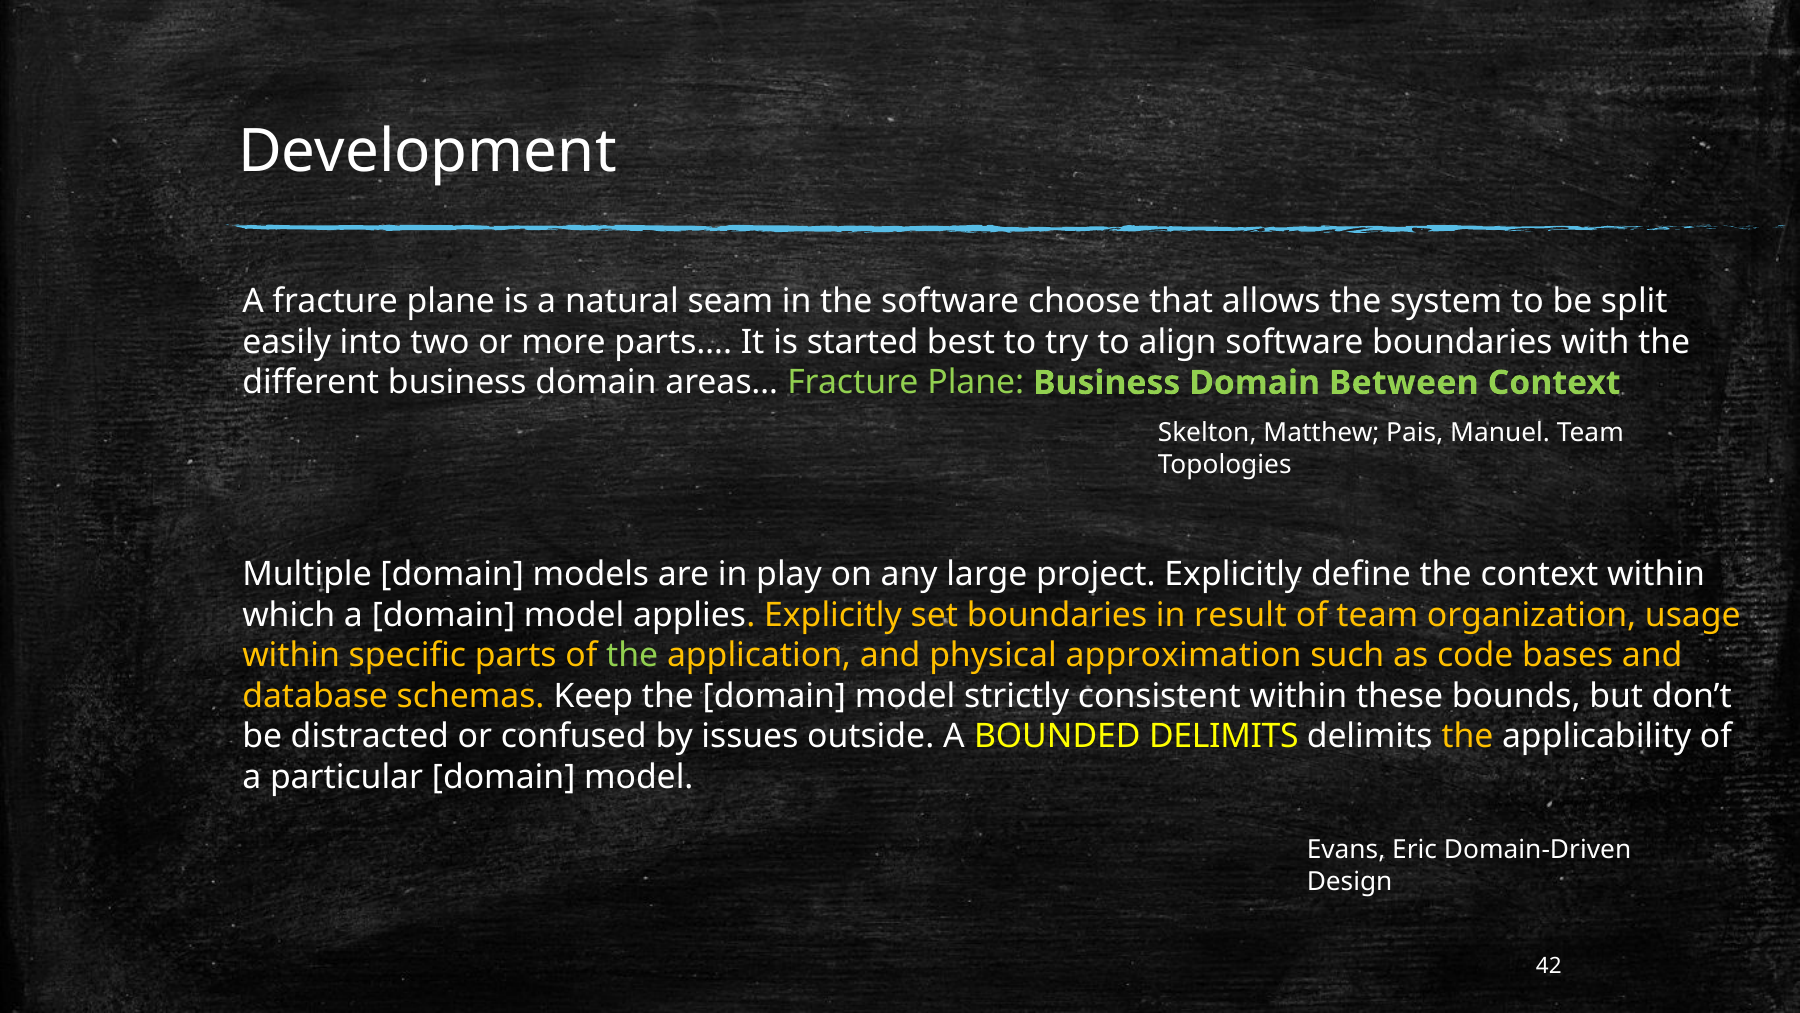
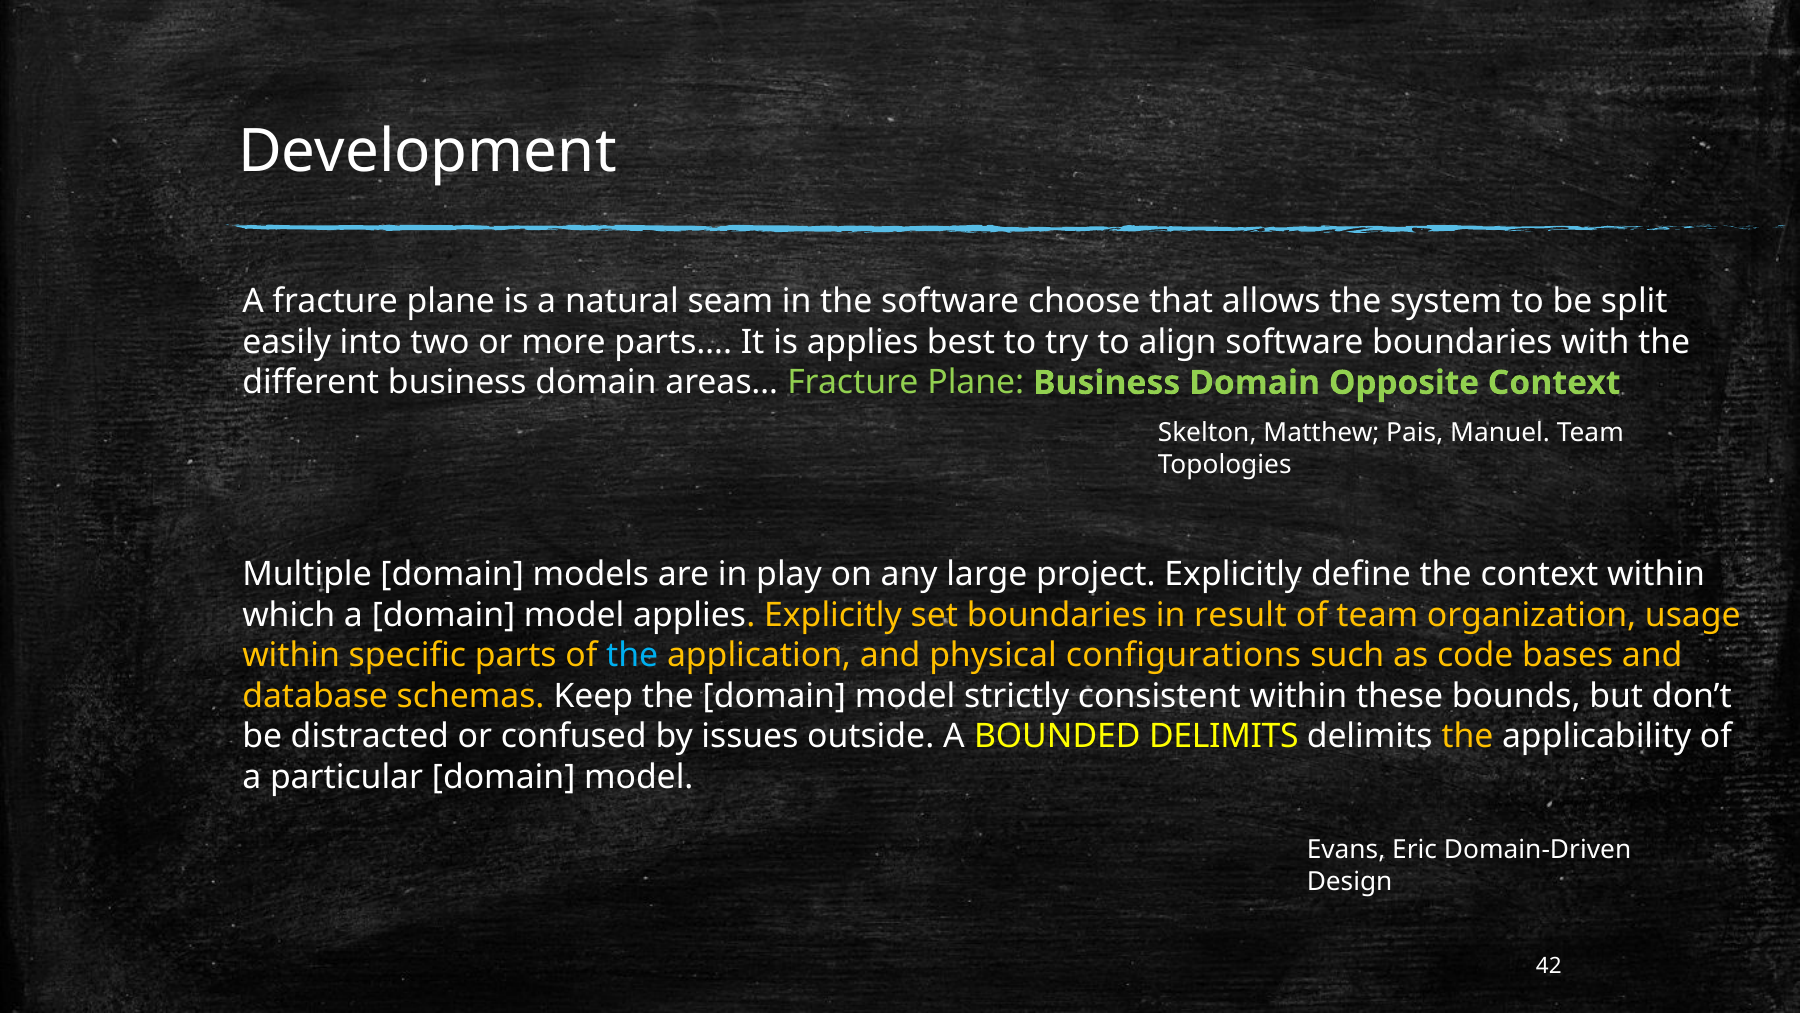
is started: started -> applies
Between: Between -> Opposite
the at (632, 655) colour: light green -> light blue
approximation: approximation -> configurations
